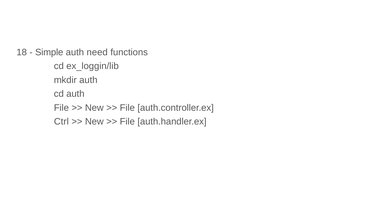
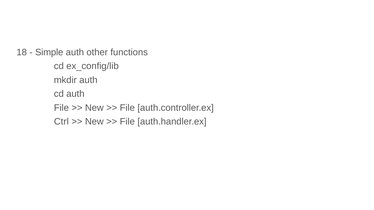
need: need -> other
ex_loggin/lib: ex_loggin/lib -> ex_config/lib
